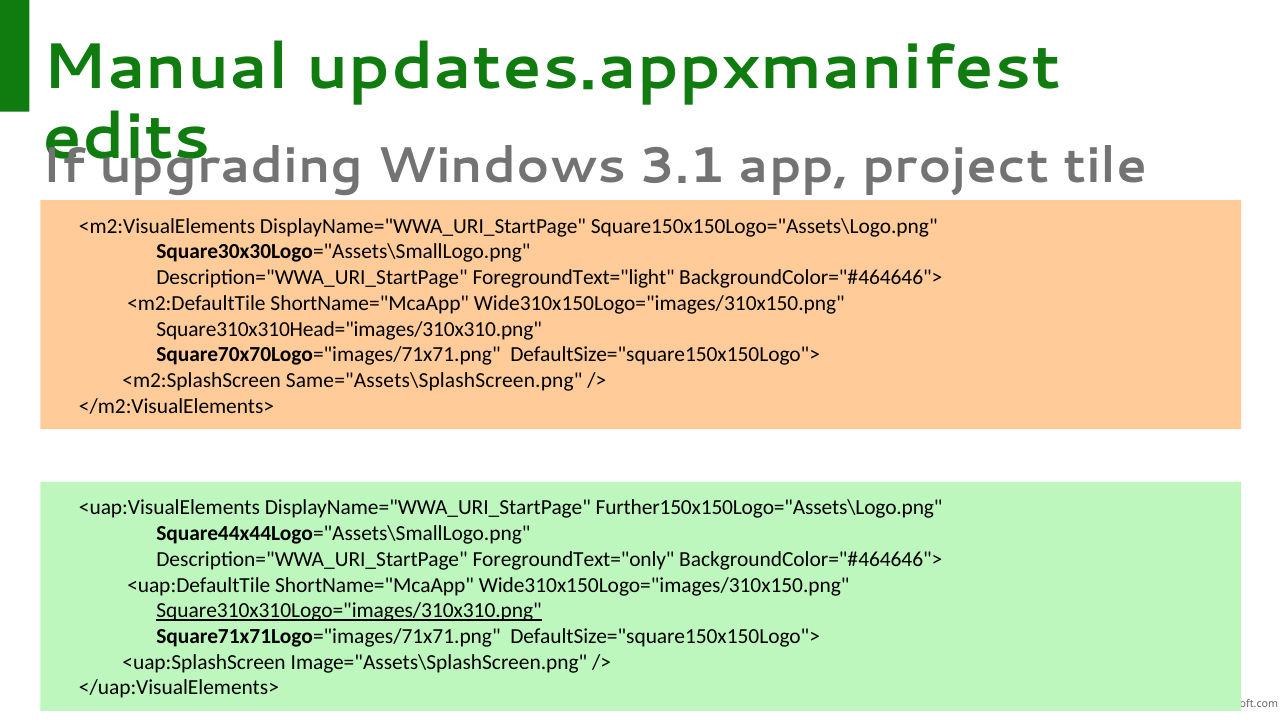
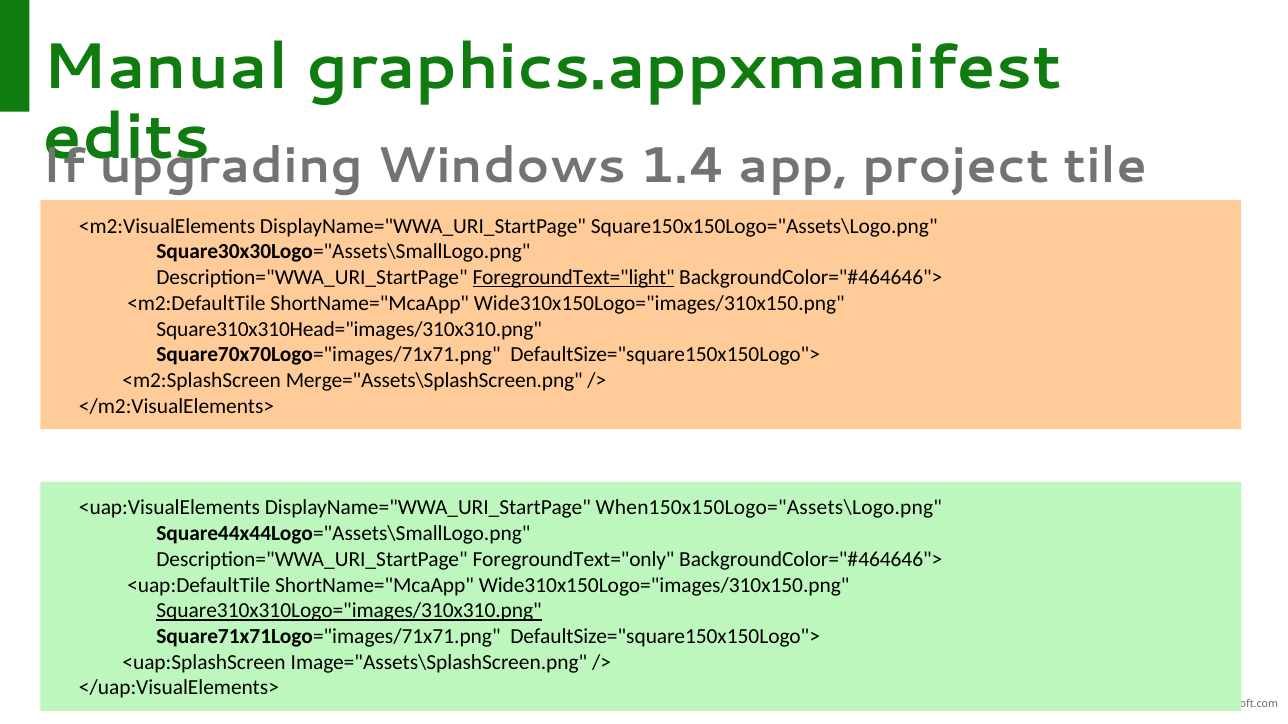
updates.appxmanifest: updates.appxmanifest -> graphics.appxmanifest
3.1: 3.1 -> 1.4
ForegroundText="light underline: none -> present
Same="Assets\SplashScreen.png: Same="Assets\SplashScreen.png -> Merge="Assets\SplashScreen.png
Further150x150Logo="Assets\Logo.png: Further150x150Logo="Assets\Logo.png -> When150x150Logo="Assets\Logo.png
